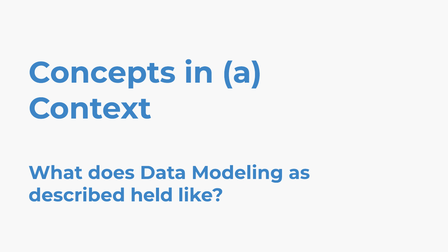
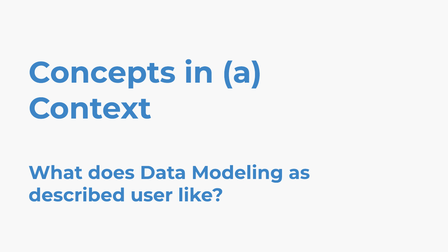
held: held -> user
